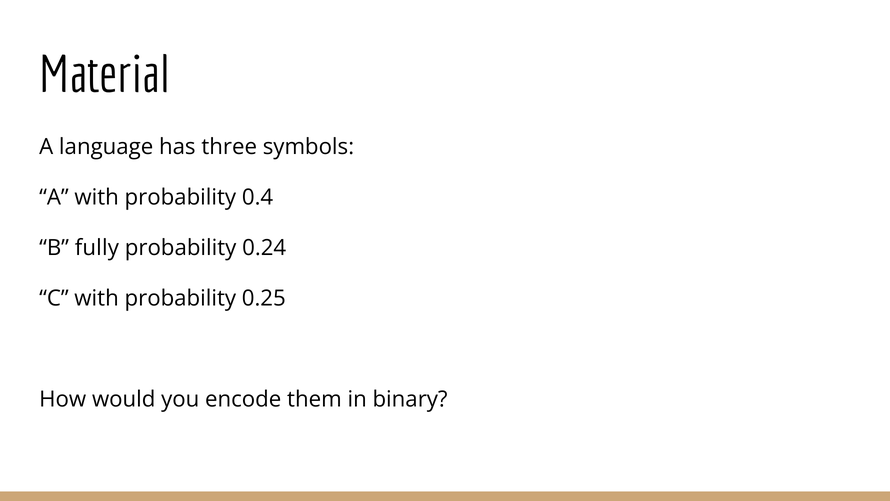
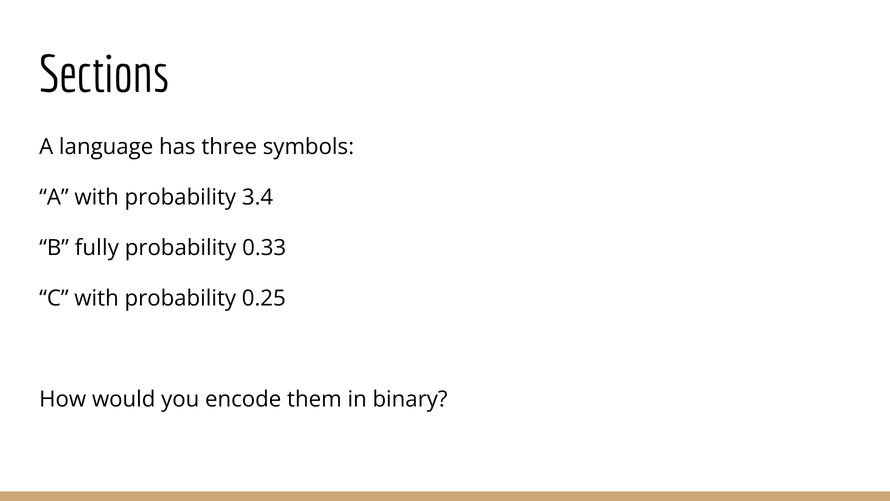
Material: Material -> Sections
0.4: 0.4 -> 3.4
0.24: 0.24 -> 0.33
